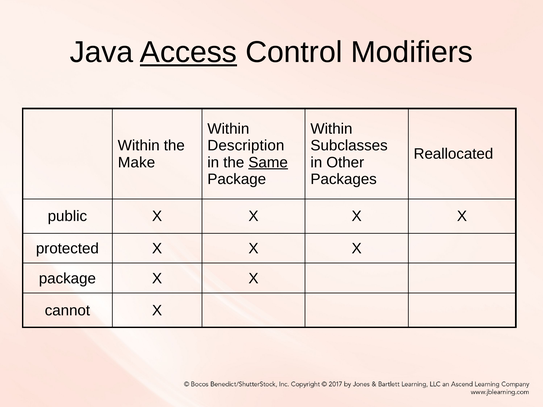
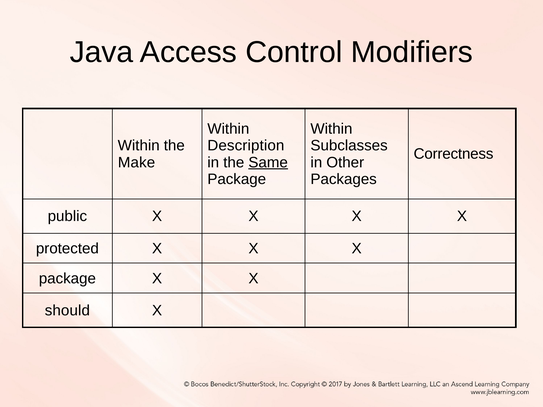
Access underline: present -> none
Reallocated: Reallocated -> Correctness
cannot: cannot -> should
